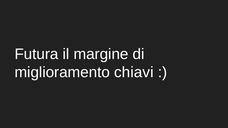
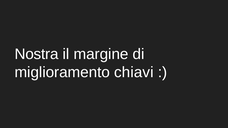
Futura: Futura -> Nostra
